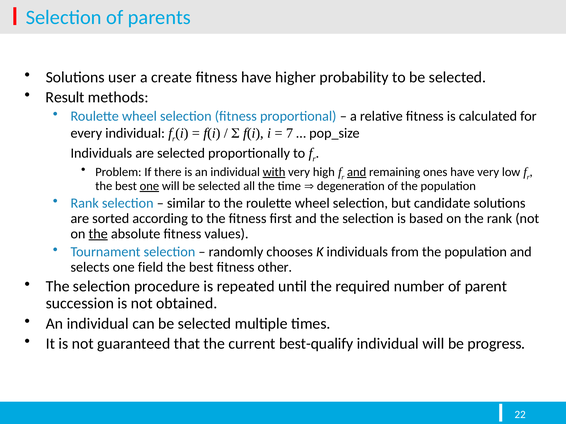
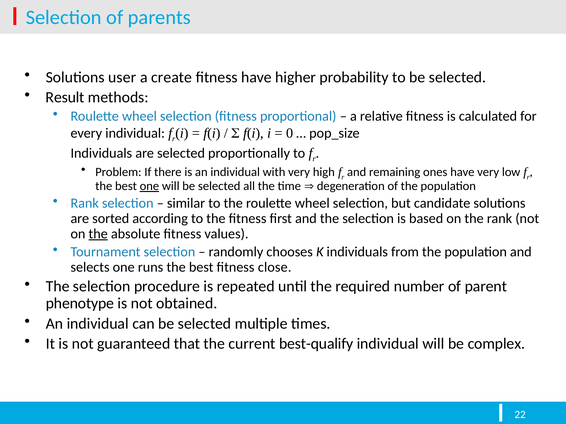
7: 7 -> 0
with underline: present -> none
and at (357, 172) underline: present -> none
field: field -> runs
other: other -> close
succession: succession -> phenotype
progress: progress -> complex
